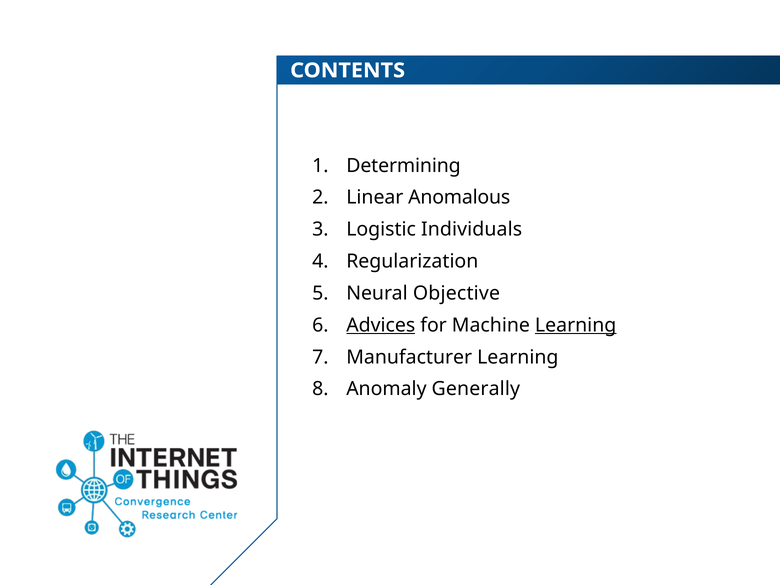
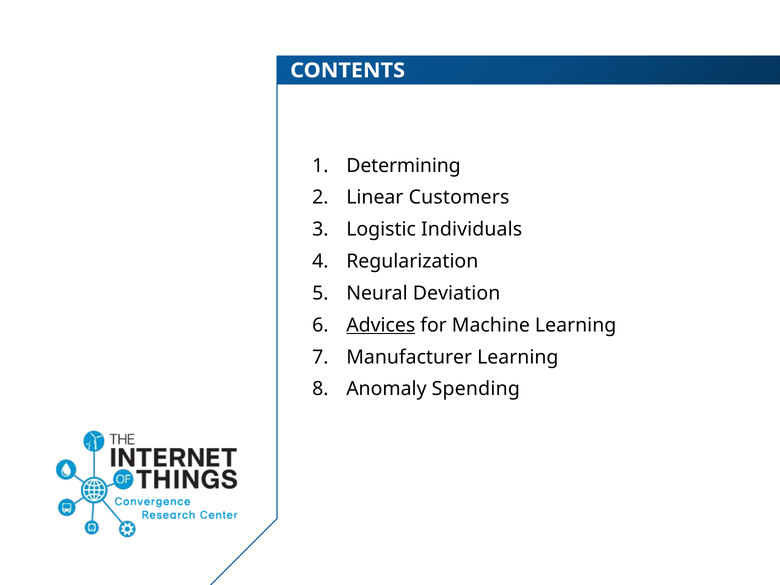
Anomalous: Anomalous -> Customers
Objective: Objective -> Deviation
Learning at (576, 325) underline: present -> none
Generally: Generally -> Spending
